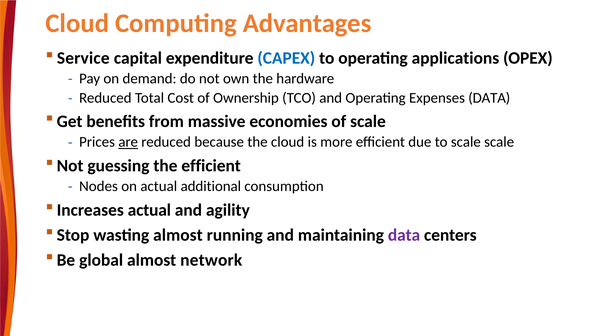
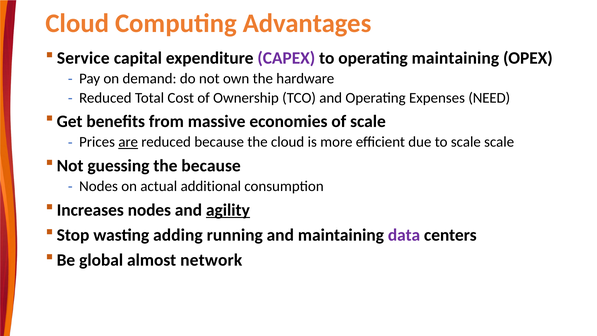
CAPEX colour: blue -> purple
operating applications: applications -> maintaining
Expenses DATA: DATA -> NEED
the efficient: efficient -> because
Increases actual: actual -> nodes
agility underline: none -> present
wasting almost: almost -> adding
